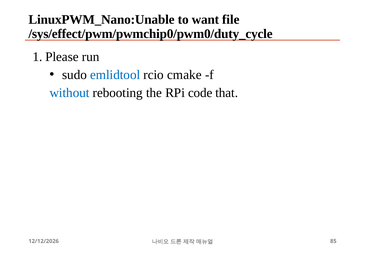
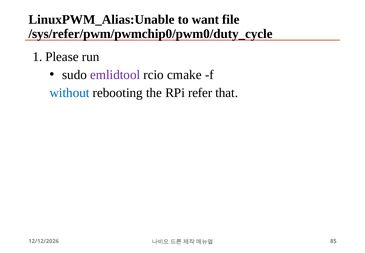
LinuxPWM_Nano:Unable: LinuxPWM_Nano:Unable -> LinuxPWM_Alias:Unable
/sys/effect/pwm/pwmchip0/pwm0/duty_cycle: /sys/effect/pwm/pwmchip0/pwm0/duty_cycle -> /sys/refer/pwm/pwmchip0/pwm0/duty_cycle
emlidtool colour: blue -> purple
code: code -> refer
